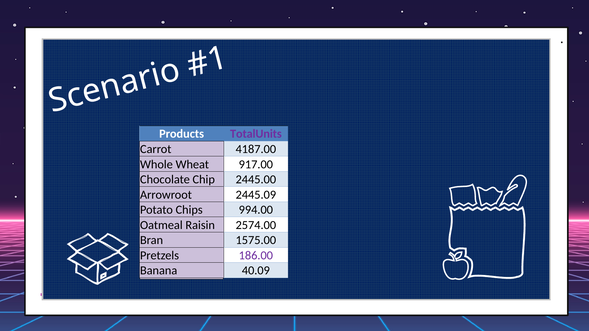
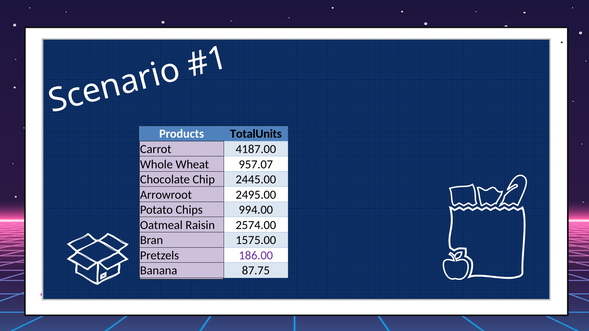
TotalUnits colour: purple -> black
917.00: 917.00 -> 957.07
2445.09: 2445.09 -> 2495.00
40.09: 40.09 -> 87.75
